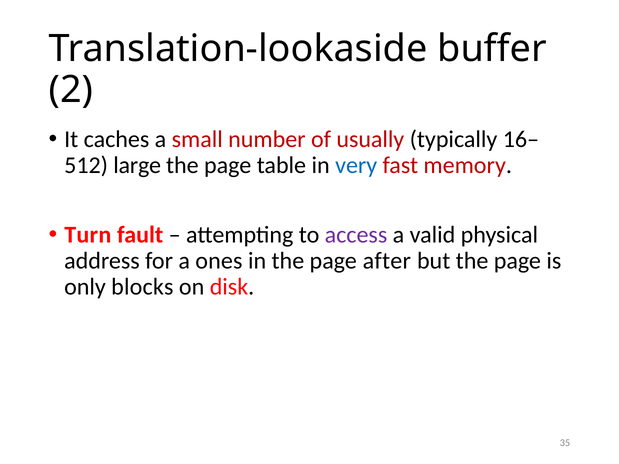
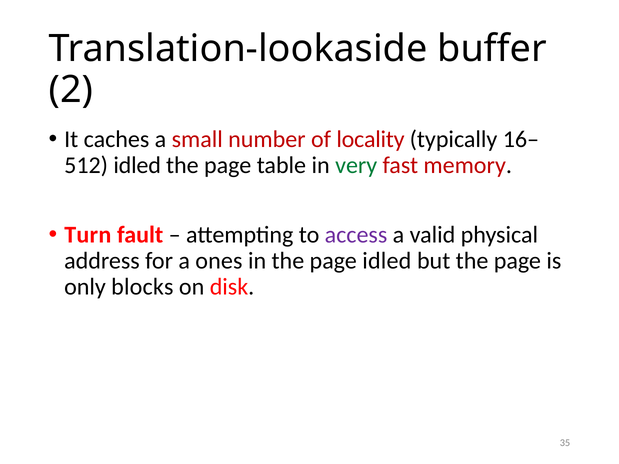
usually: usually -> locality
large at (137, 166): large -> idled
very colour: blue -> green
page after: after -> idled
